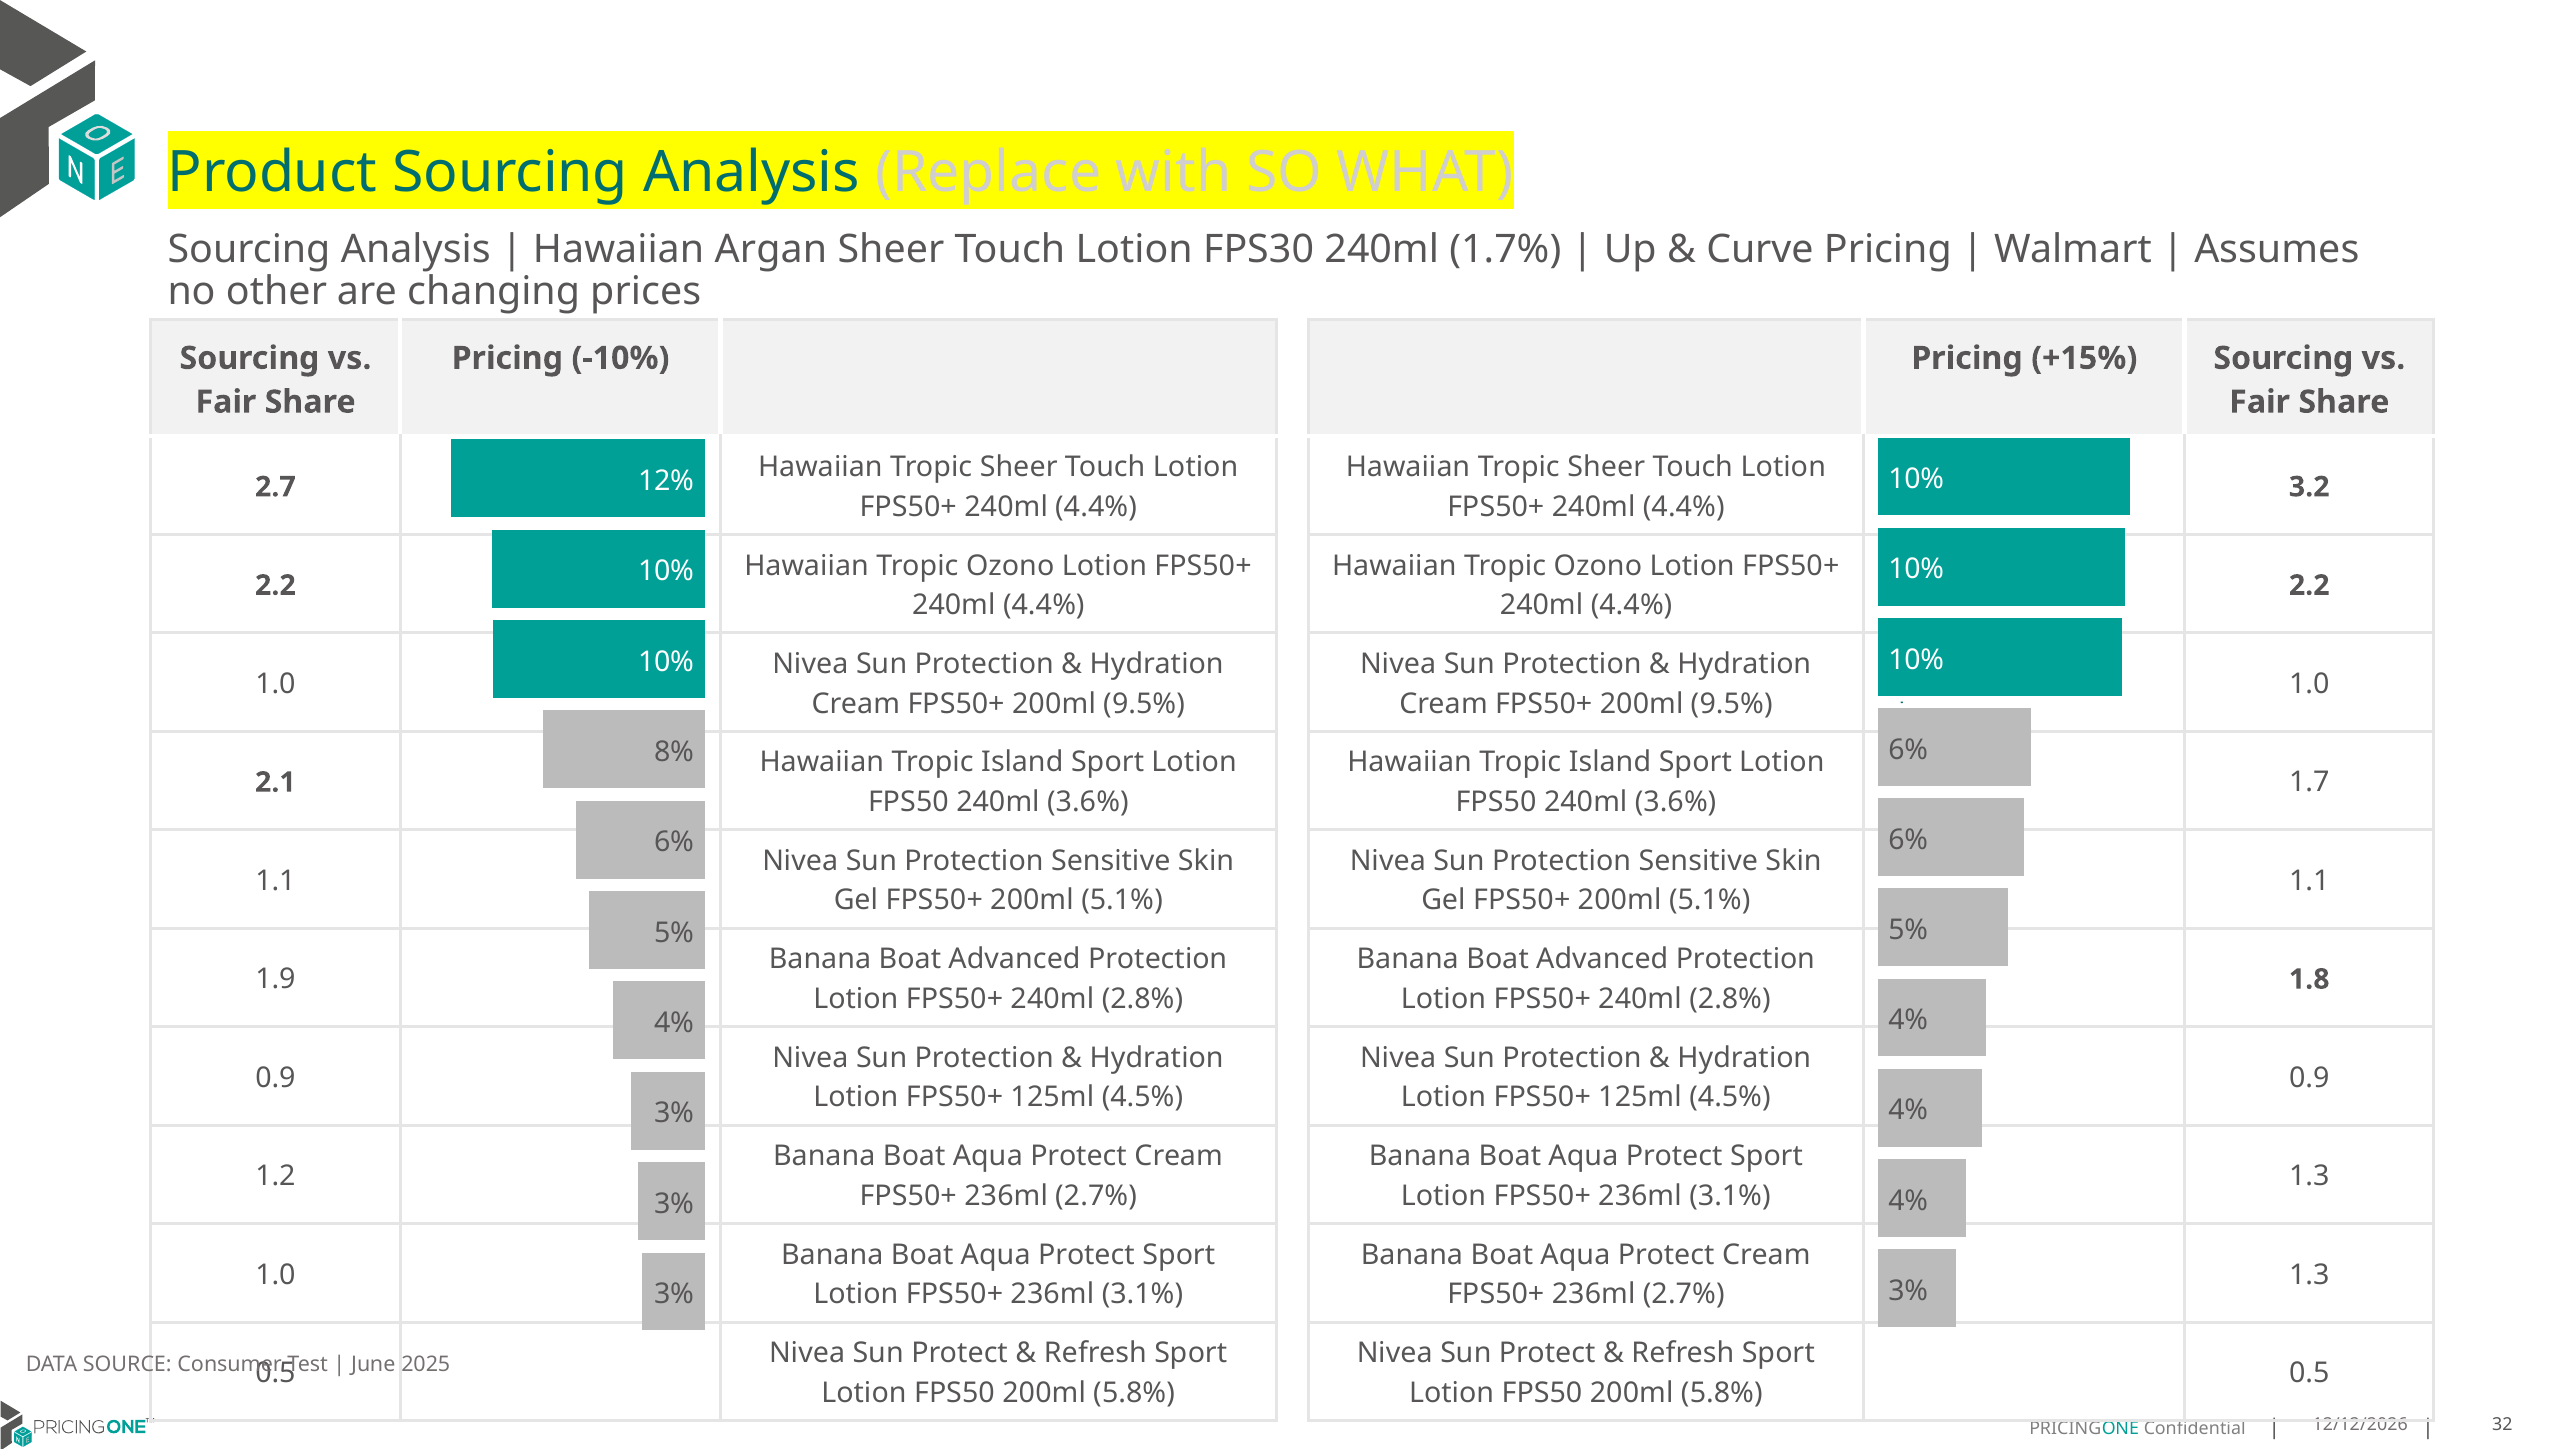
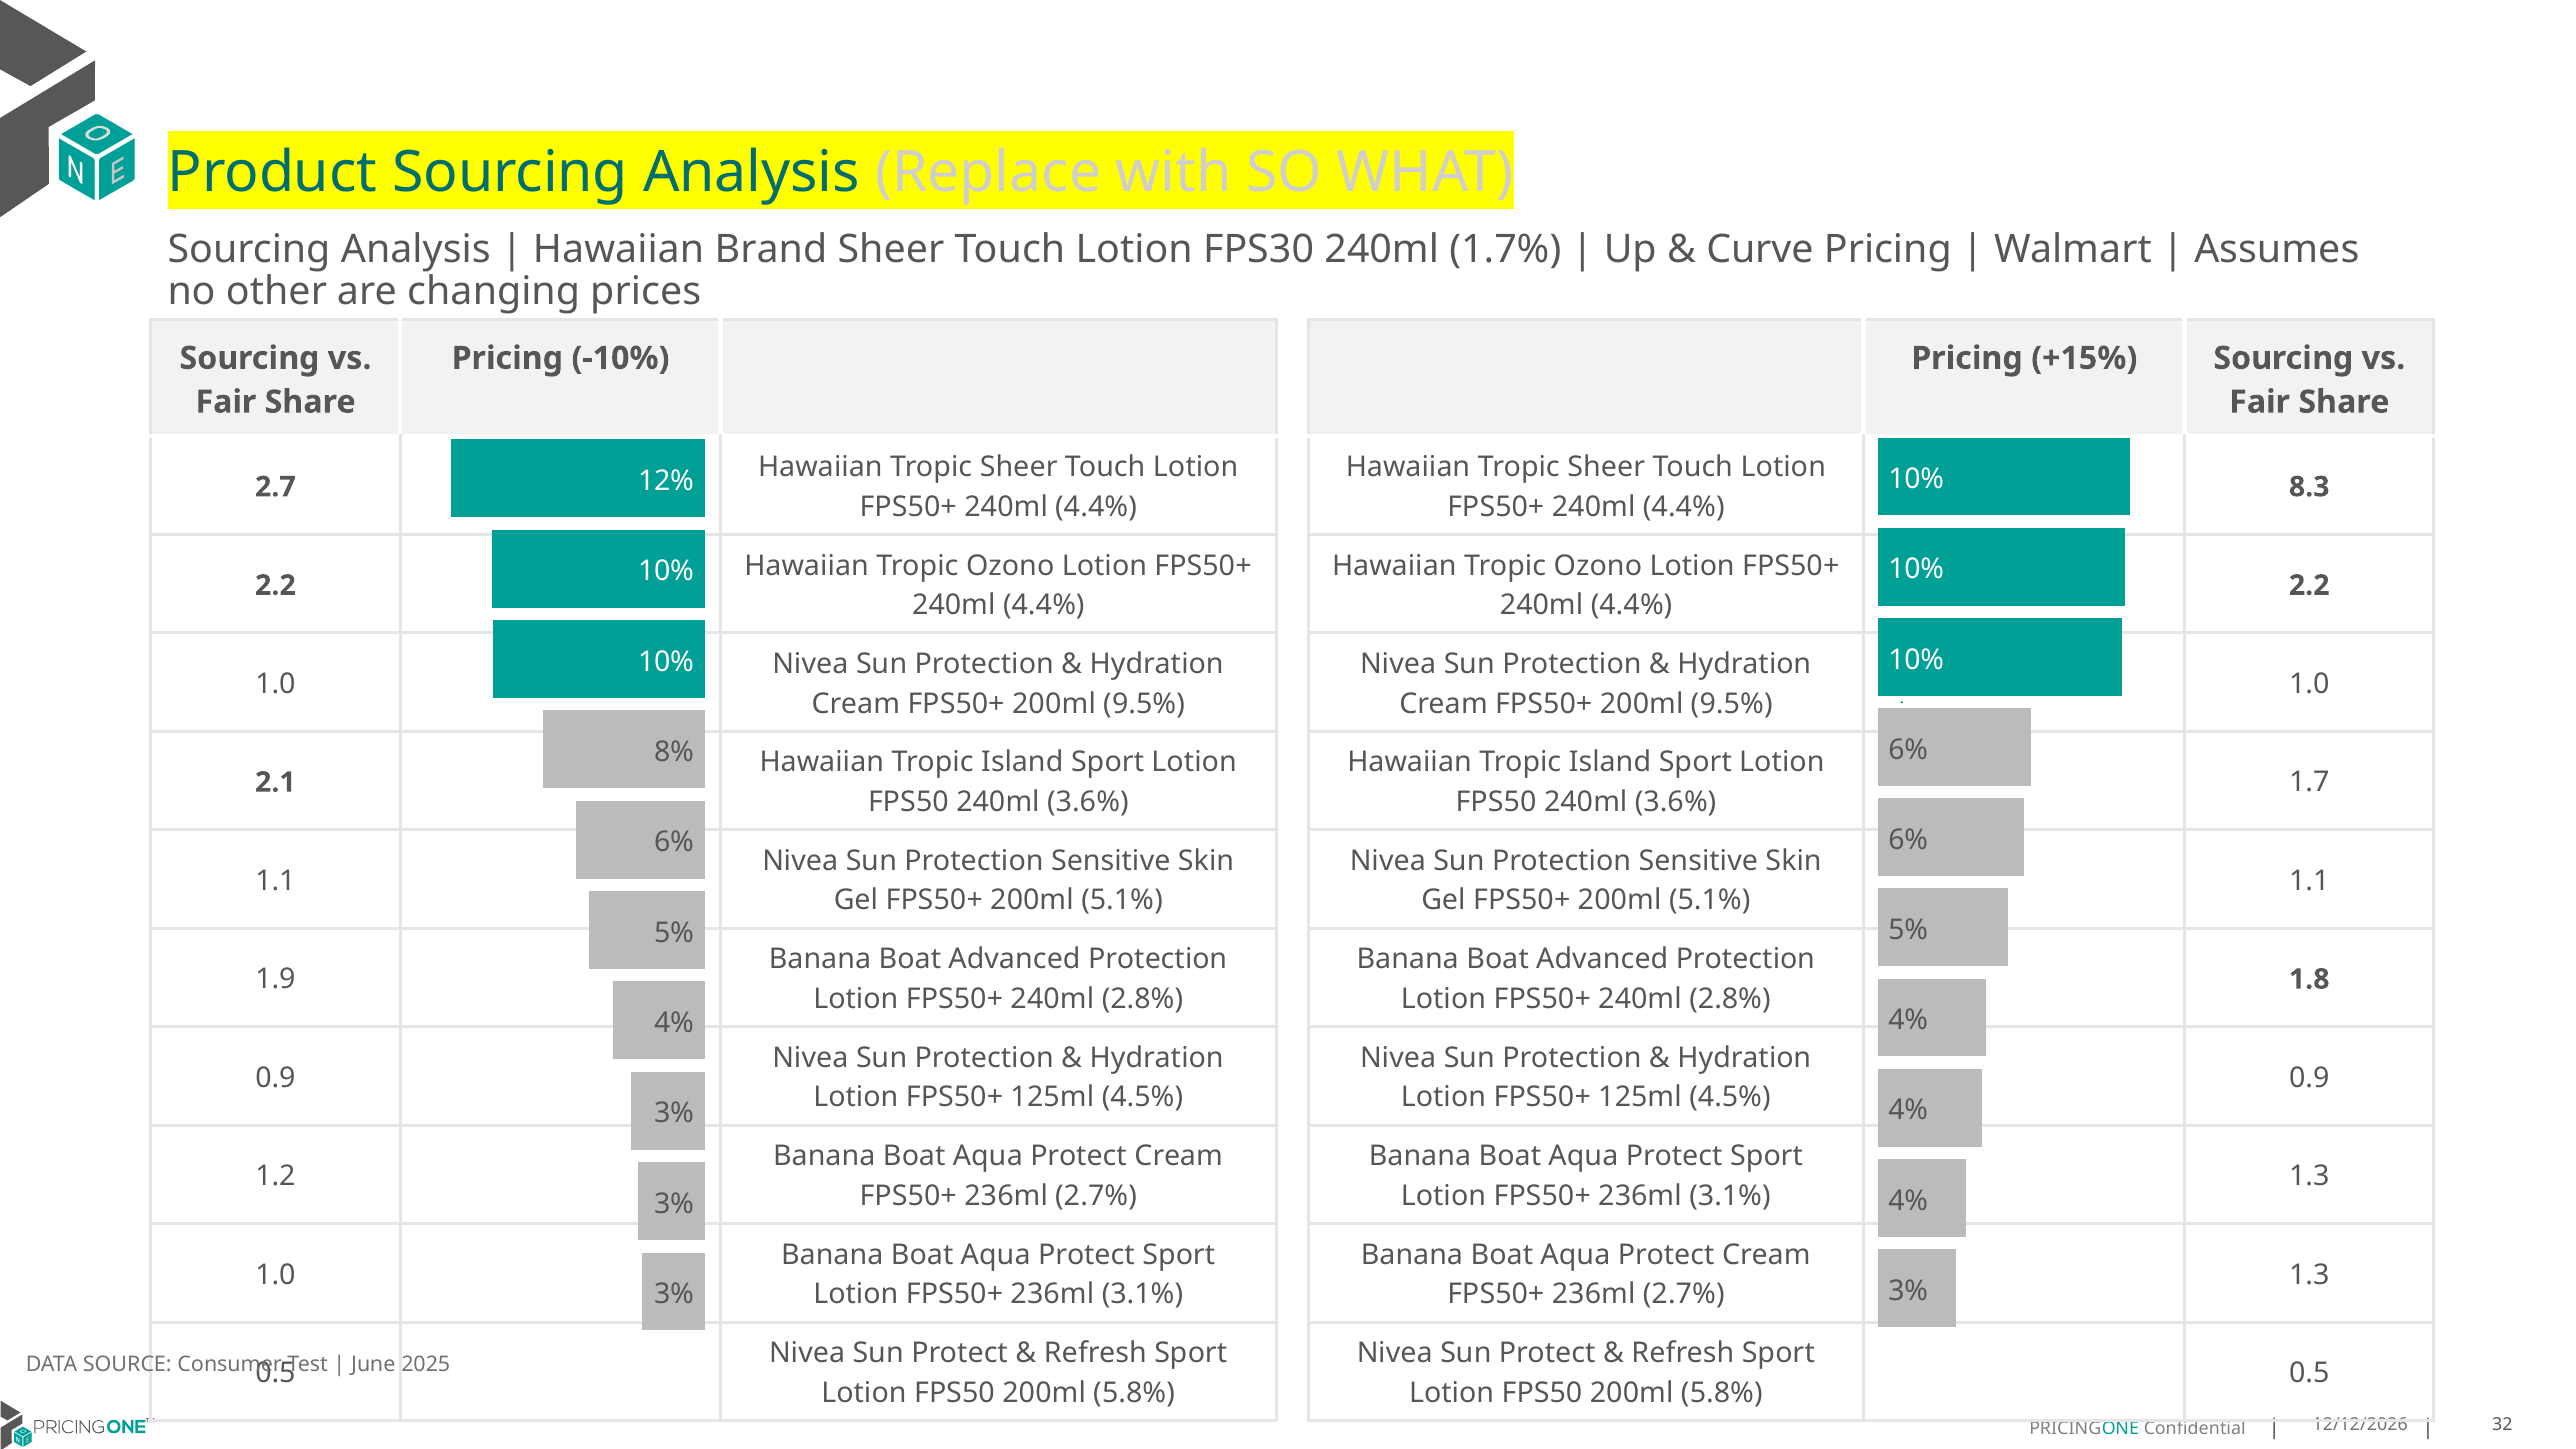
Argan: Argan -> Brand
3.2: 3.2 -> 8.3
